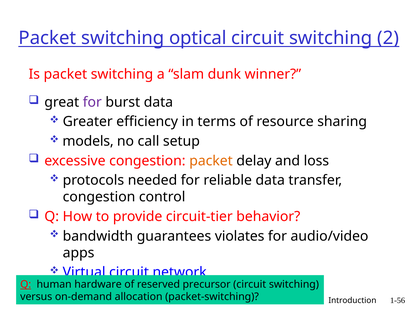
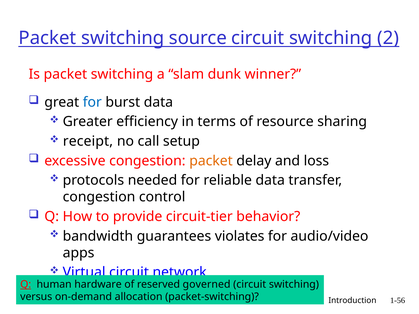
optical: optical -> source
for at (92, 102) colour: purple -> blue
models: models -> receipt
precursor: precursor -> governed
